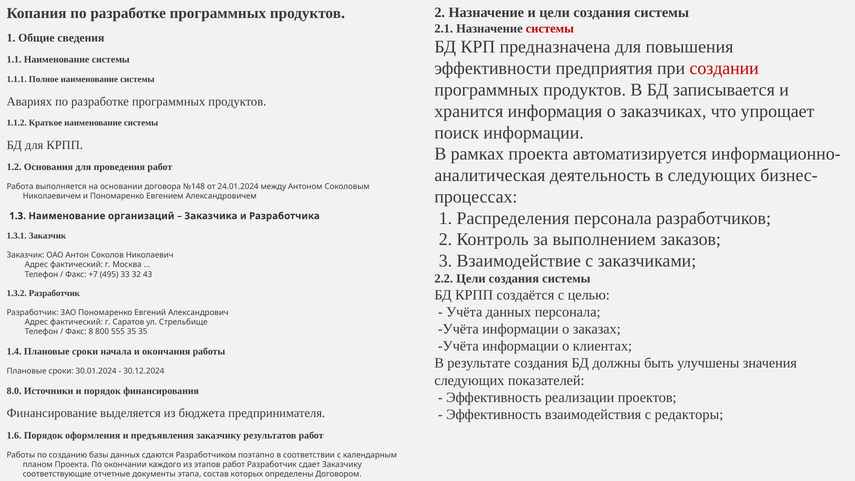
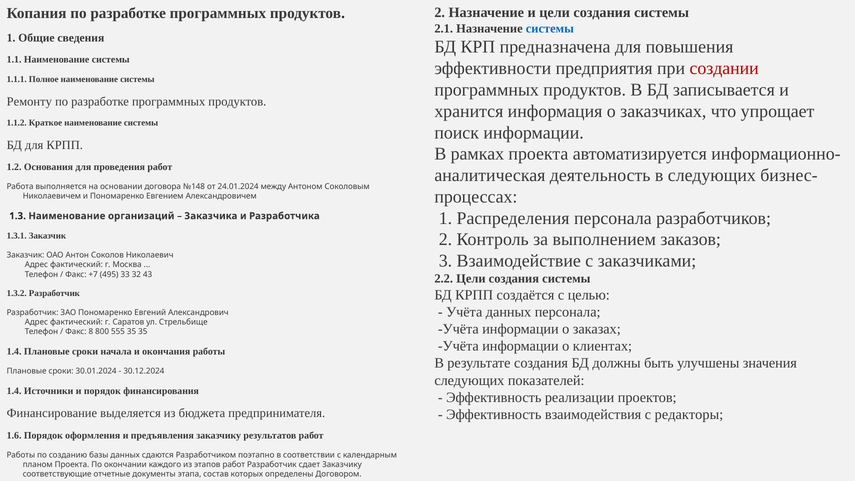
системы at (550, 29) colour: red -> blue
Авариях: Авариях -> Ремонту
8.0 at (14, 391): 8.0 -> 1.4
